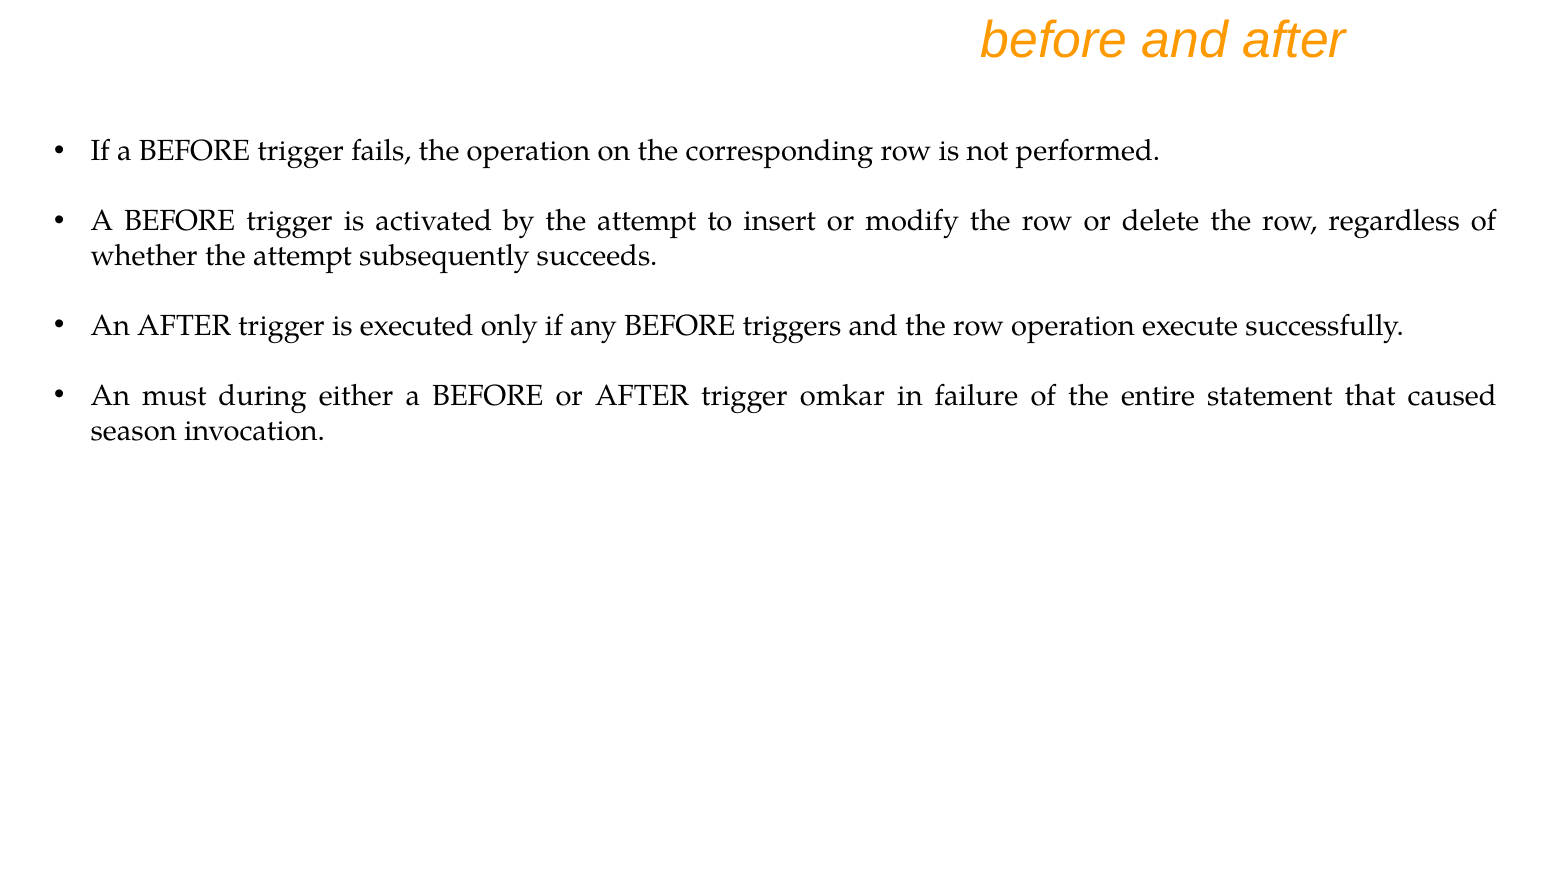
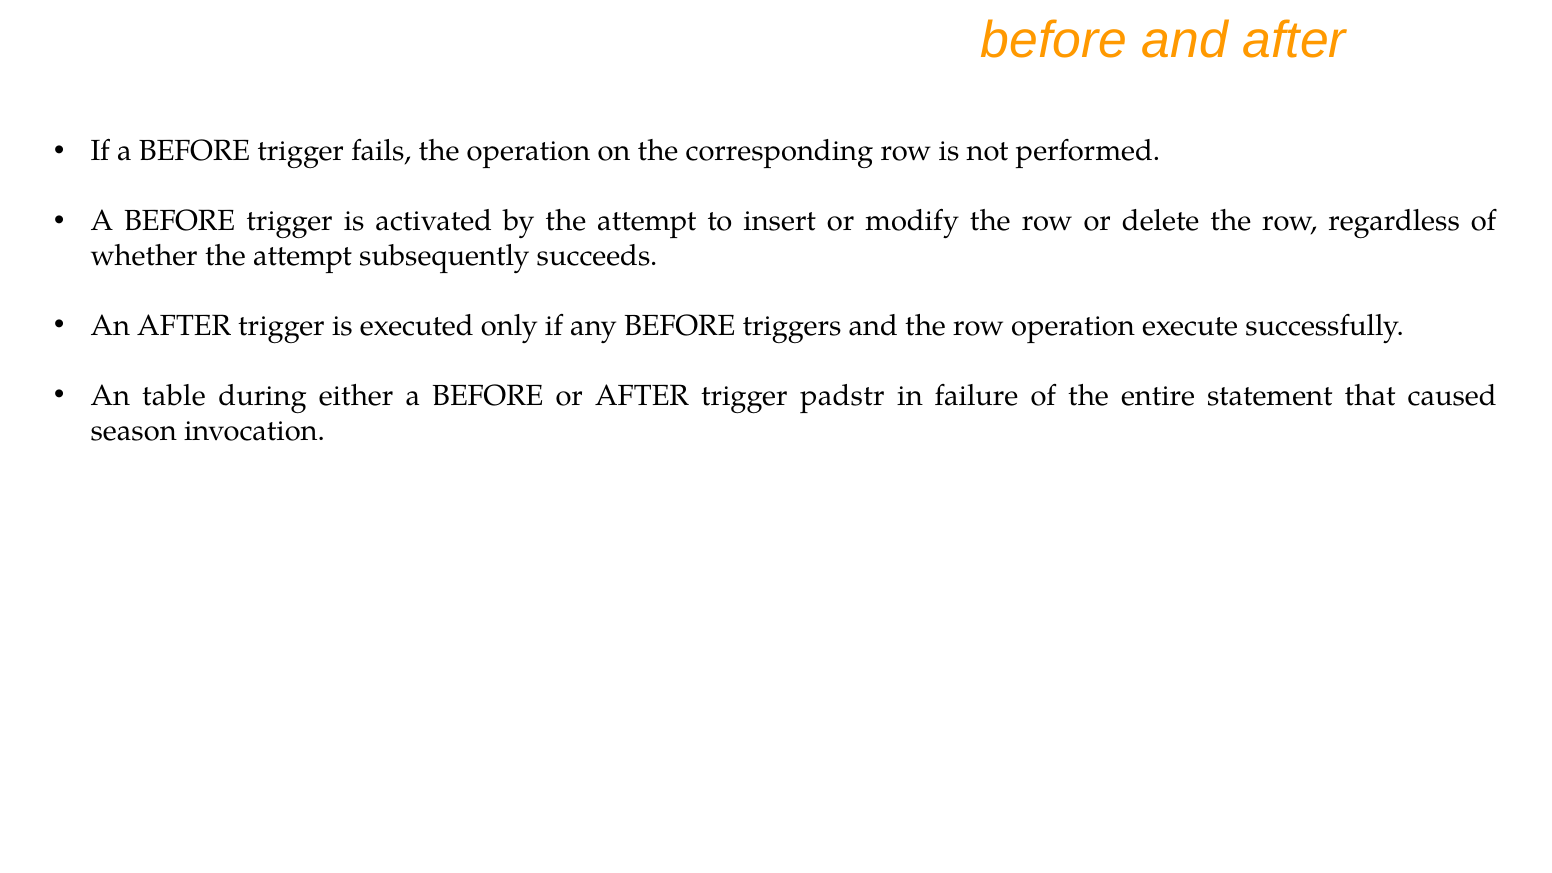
must: must -> table
omkar: omkar -> padstr
